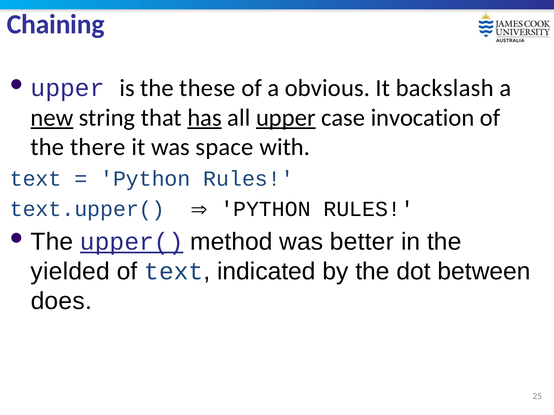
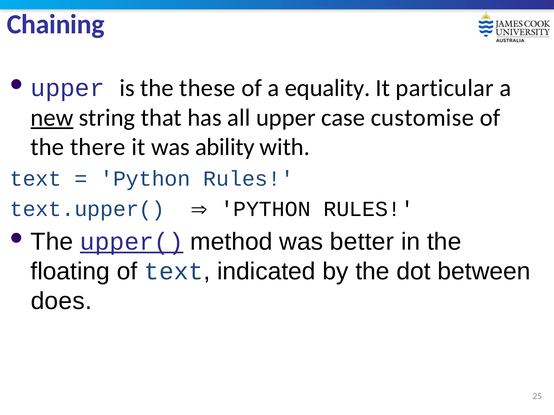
obvious: obvious -> equality
backslash: backslash -> particular
has underline: present -> none
upper underline: present -> none
invocation: invocation -> customise
space: space -> ability
yielded: yielded -> floating
